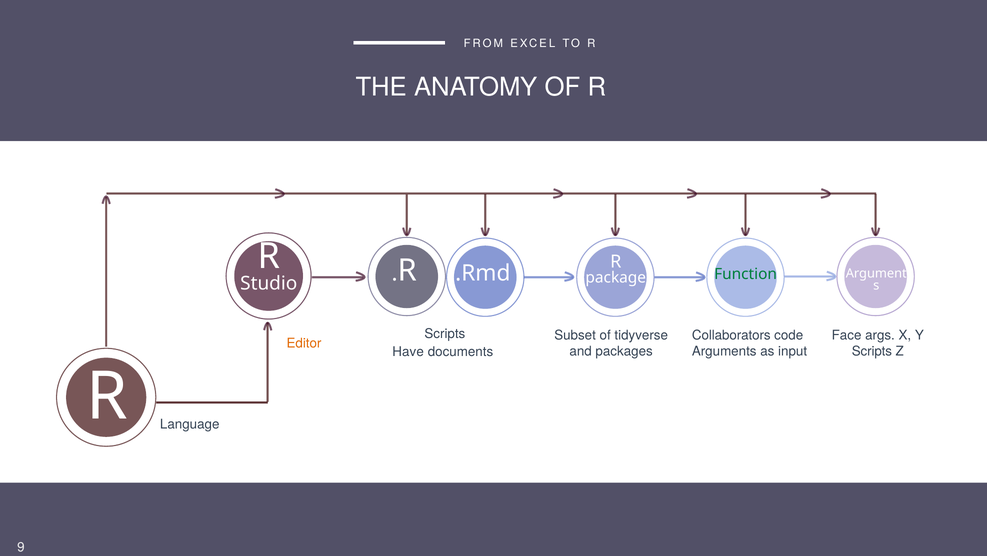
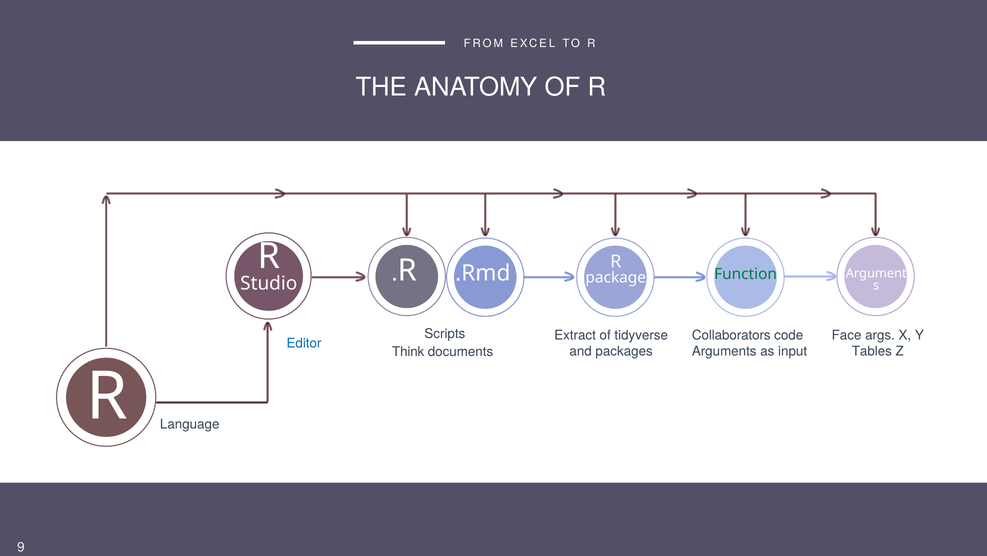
Subset: Subset -> Extract
Editor colour: orange -> blue
Scripts at (872, 351): Scripts -> Tables
Have: Have -> Think
